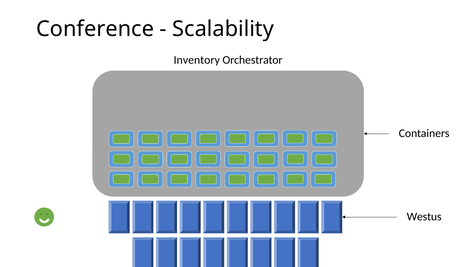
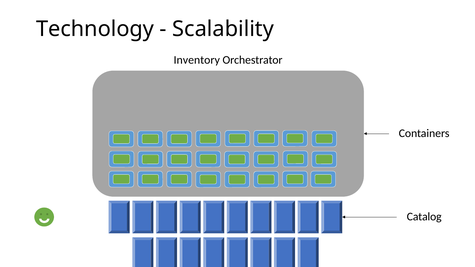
Conference: Conference -> Technology
Westus: Westus -> Catalog
